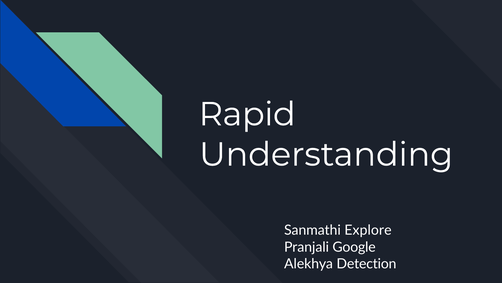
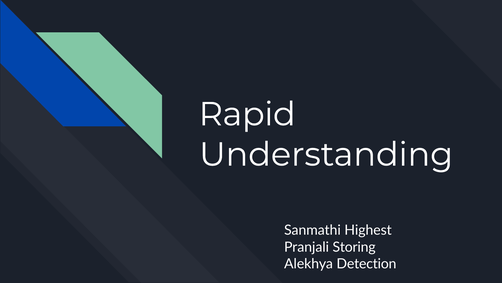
Explore: Explore -> Highest
Google: Google -> Storing
